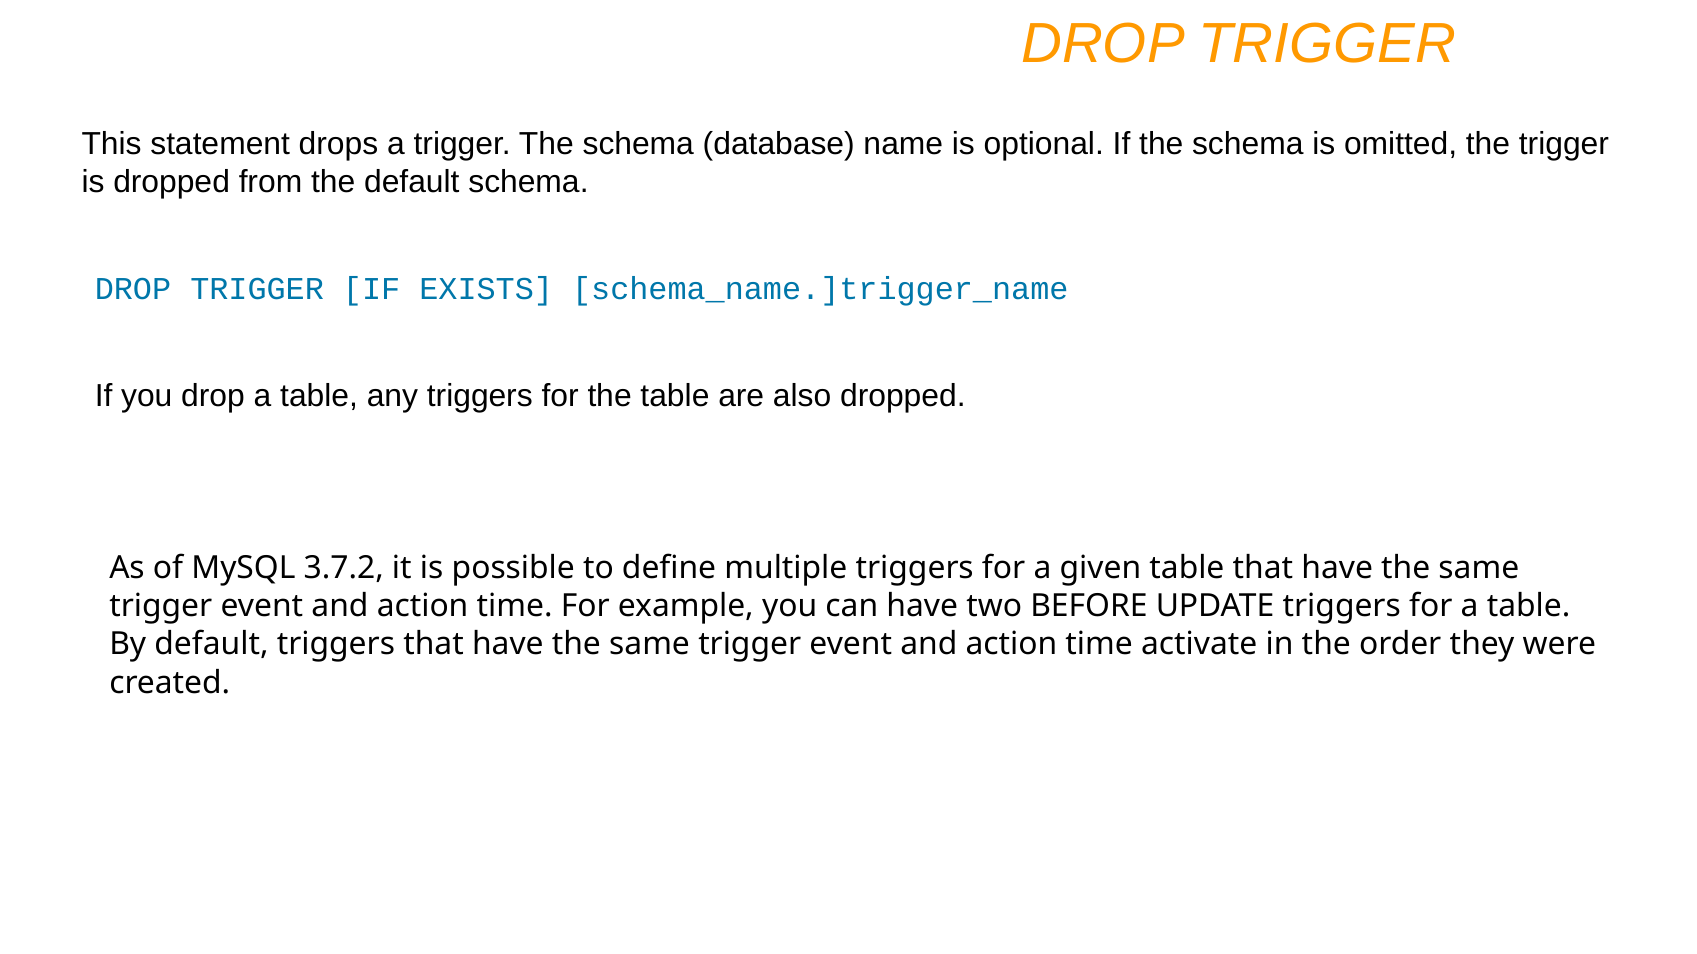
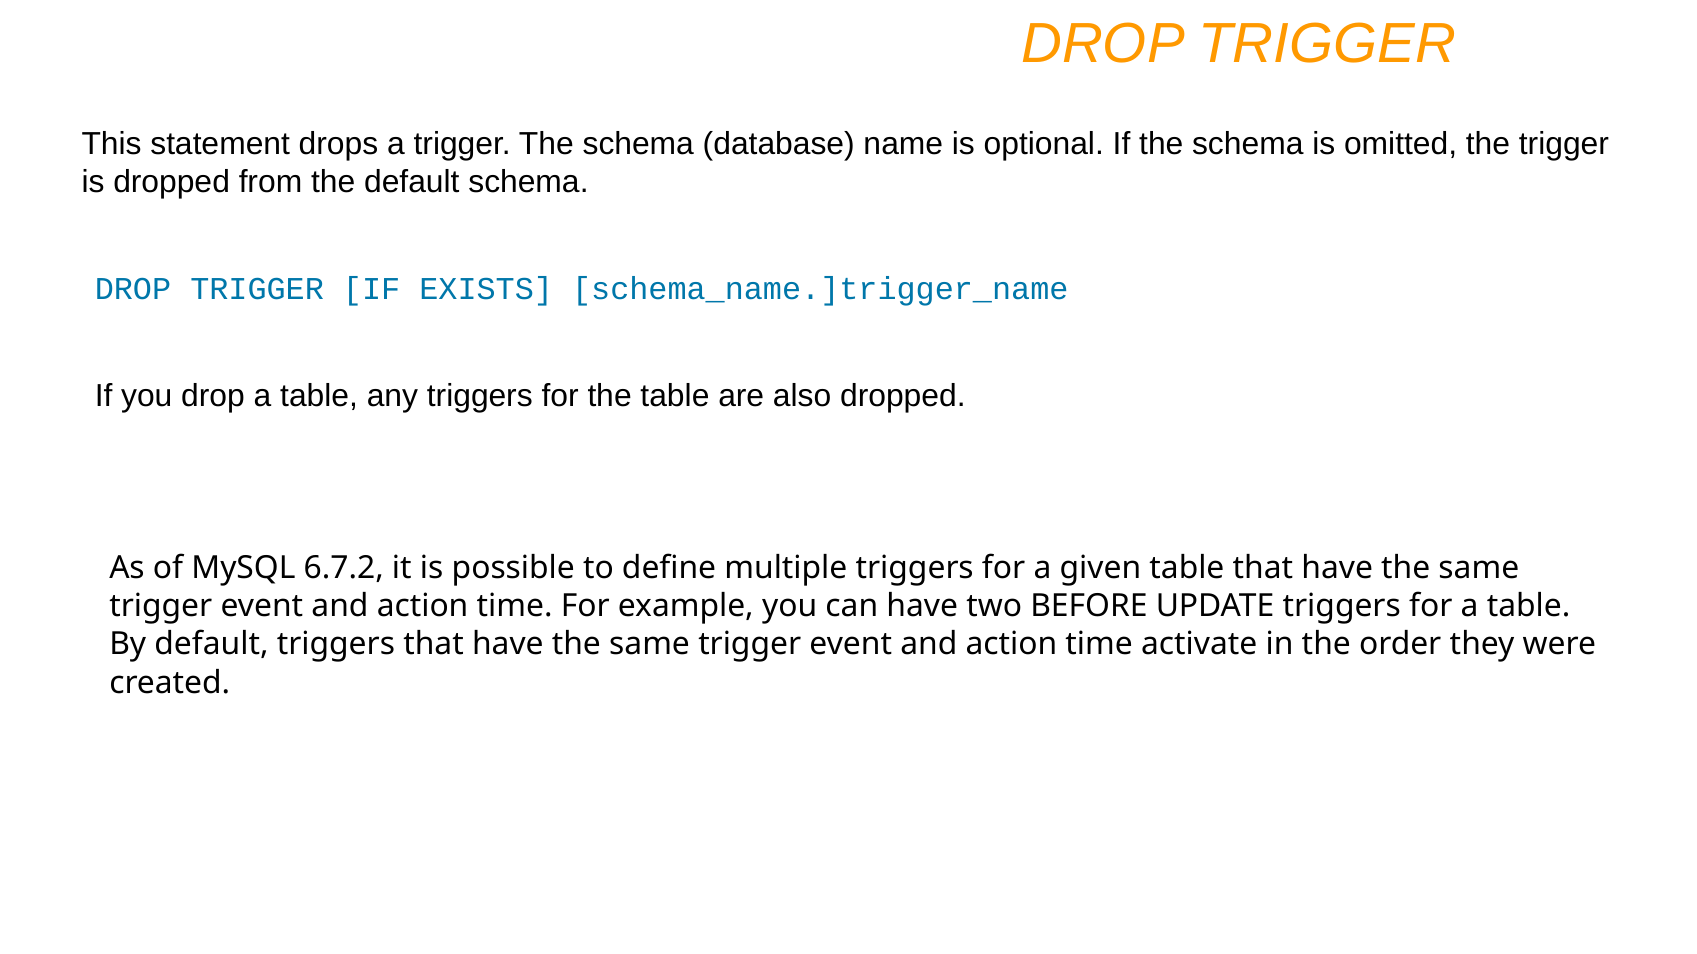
3.7.2: 3.7.2 -> 6.7.2
